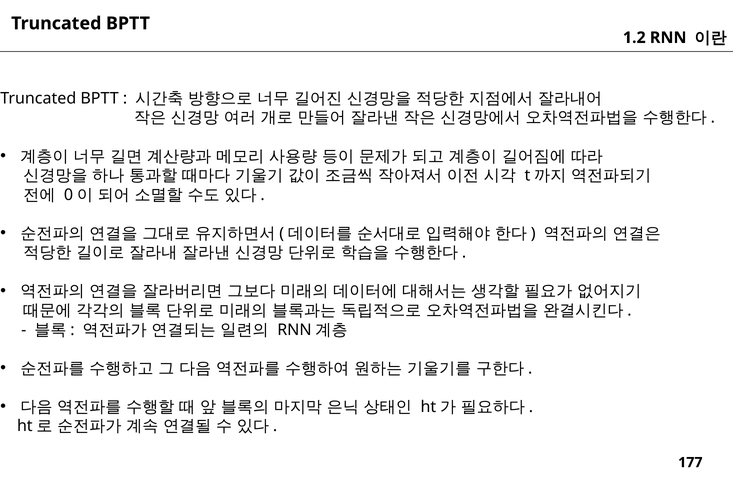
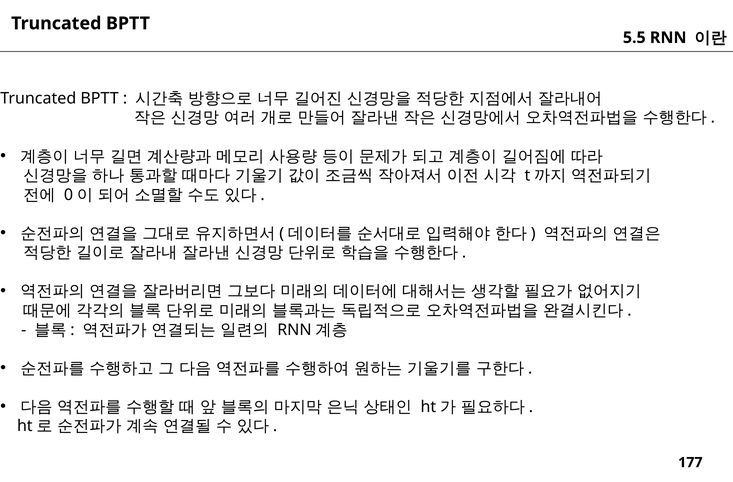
1.2: 1.2 -> 5.5
